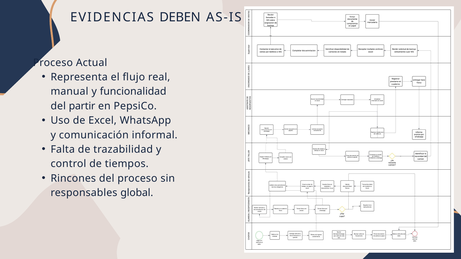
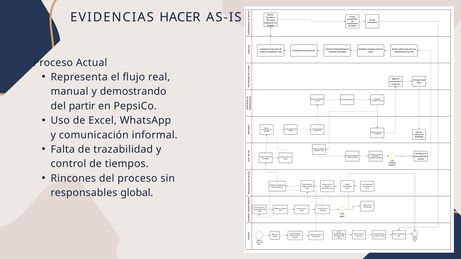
DEBEN: DEBEN -> HACER
funcionalidad: funcionalidad -> demostrando
